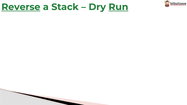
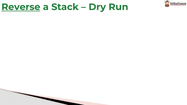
Run underline: present -> none
